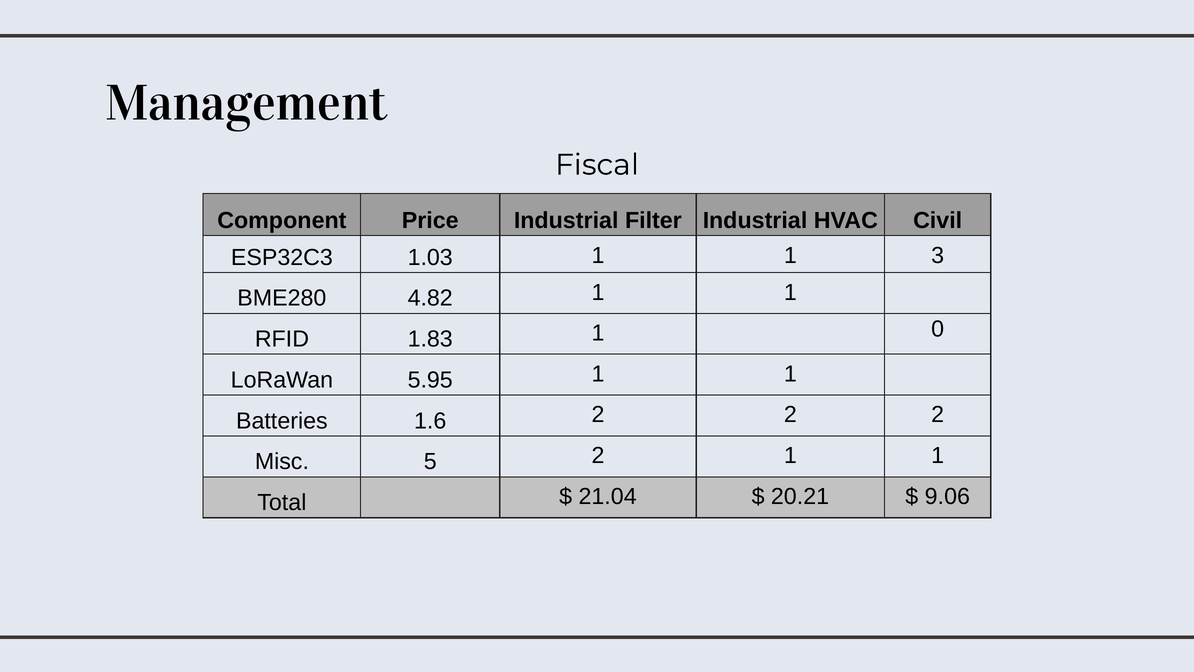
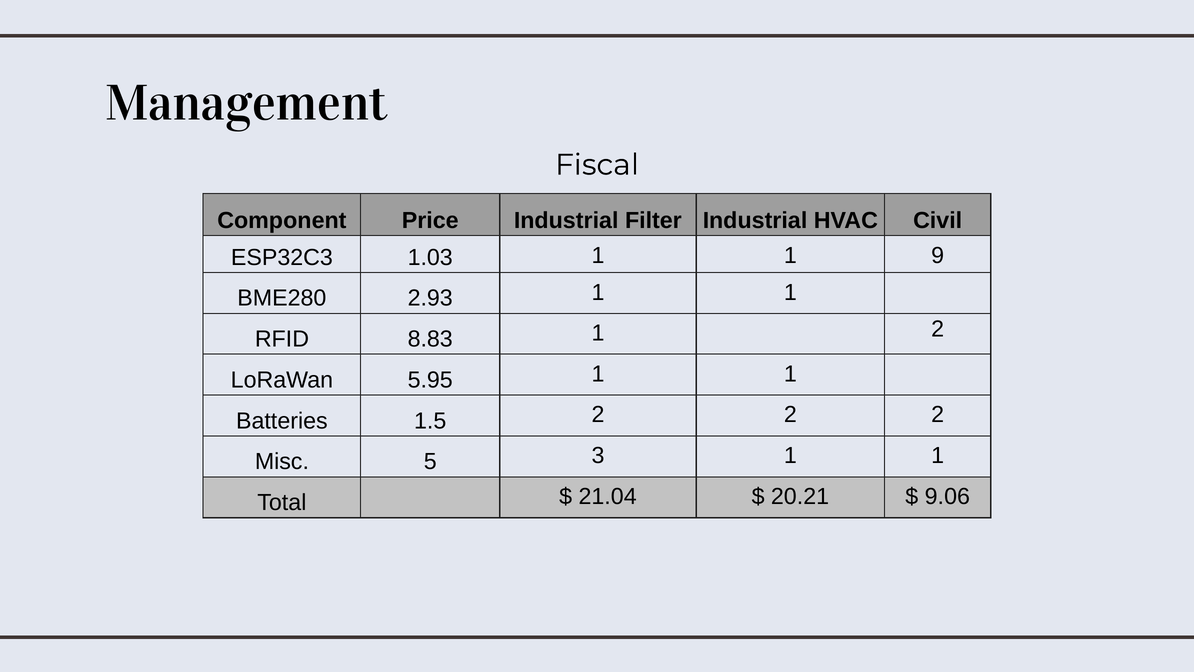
3: 3 -> 9
4.82: 4.82 -> 2.93
1.83: 1.83 -> 8.83
1 0: 0 -> 2
1.6: 1.6 -> 1.5
5 2: 2 -> 3
